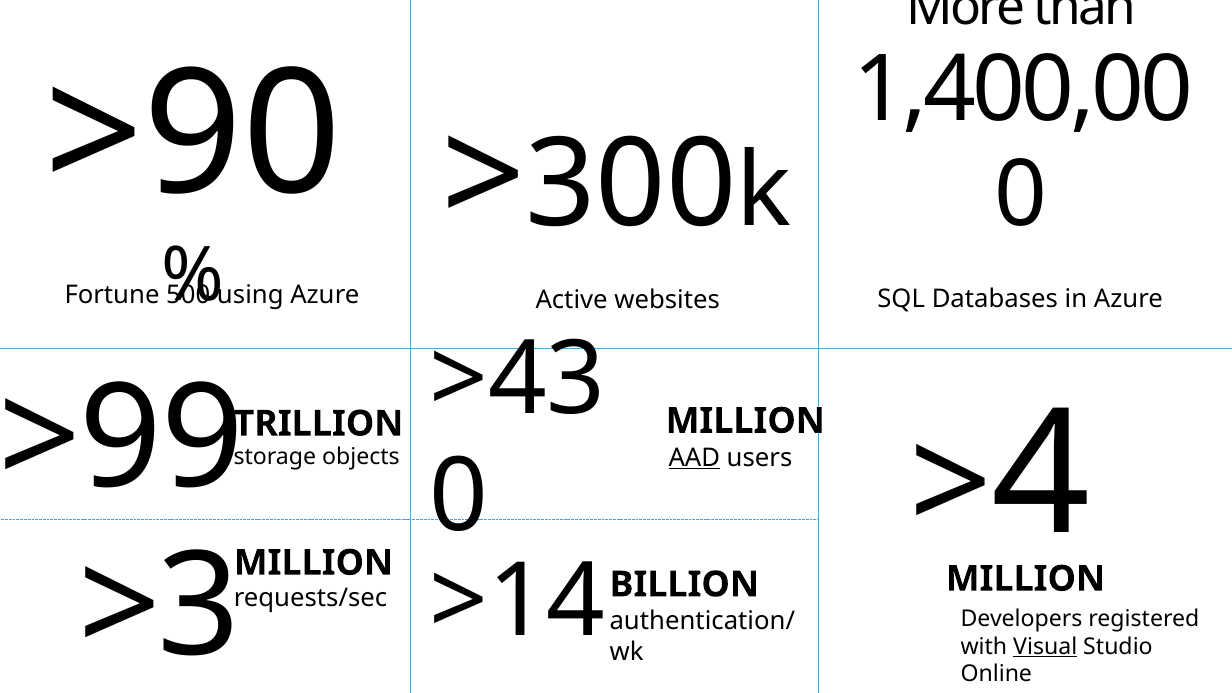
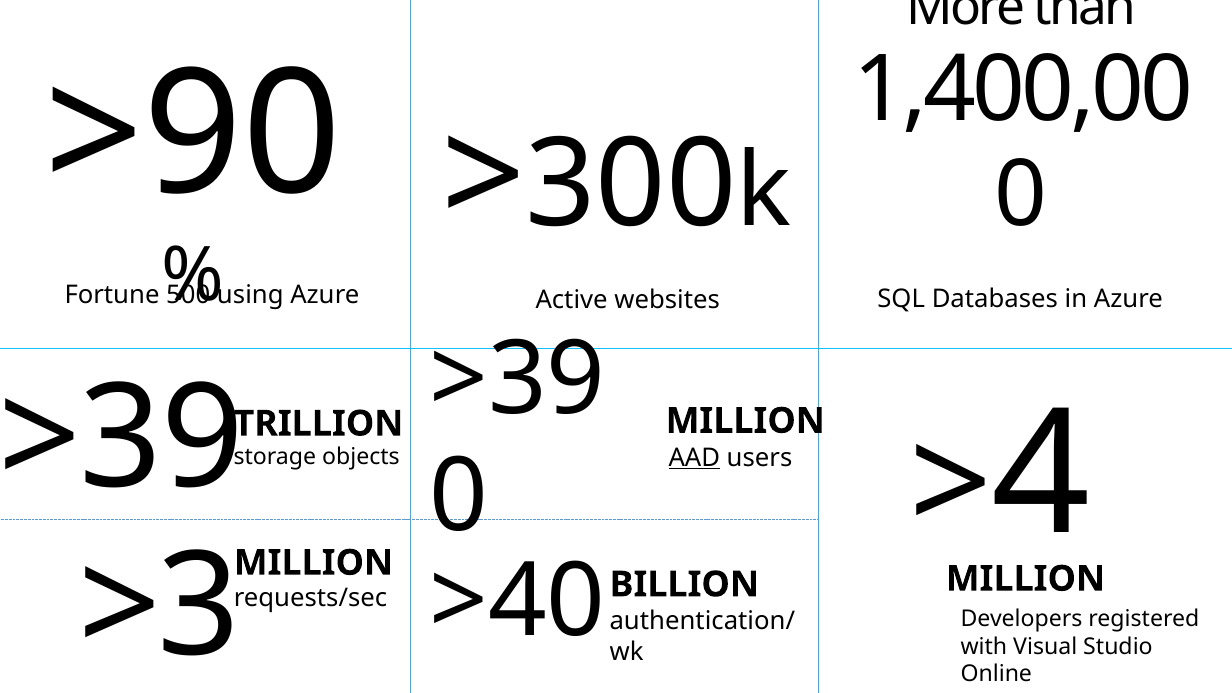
>43 at (517, 380): >43 -> >39
>99 at (121, 438): >99 -> >39
>14: >14 -> >40
Visual underline: present -> none
